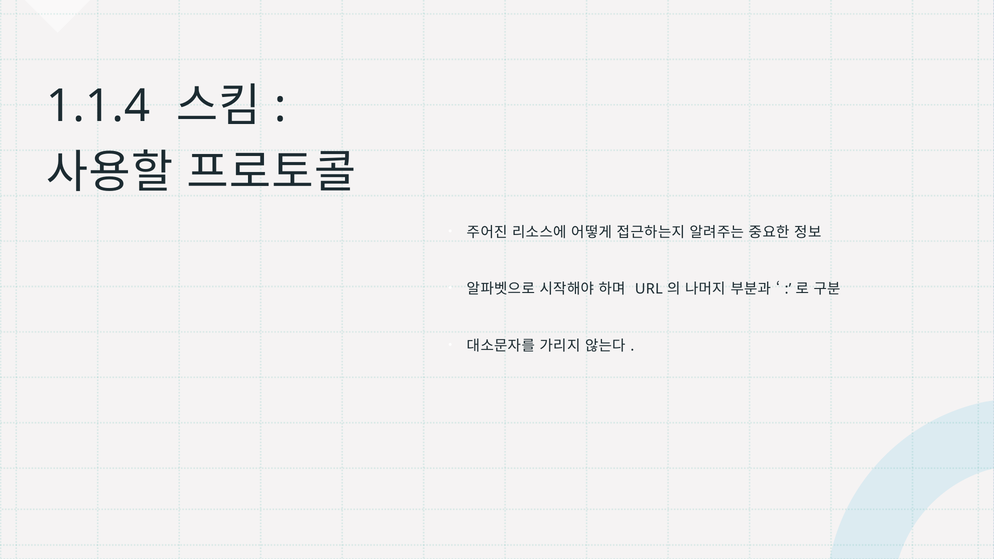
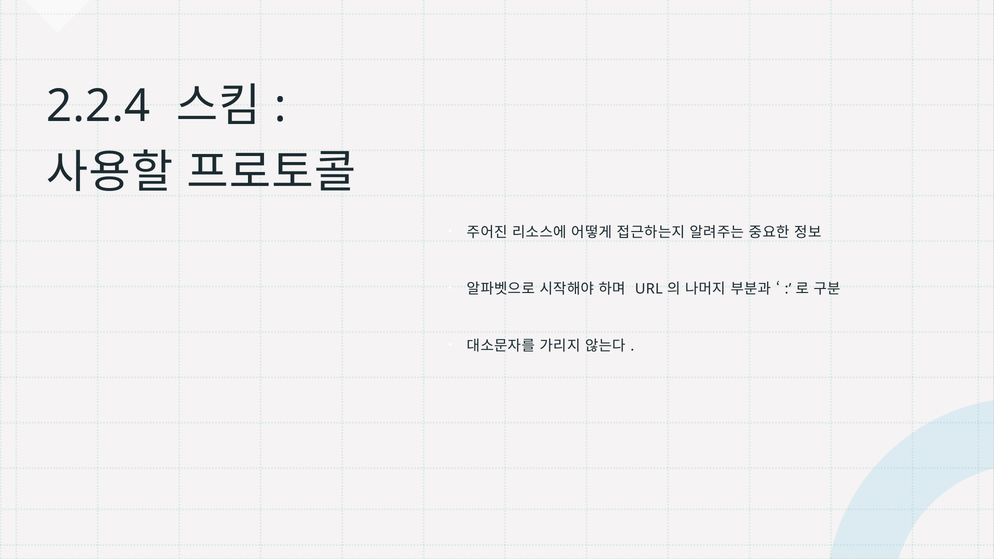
1.1.4: 1.1.4 -> 2.2.4
